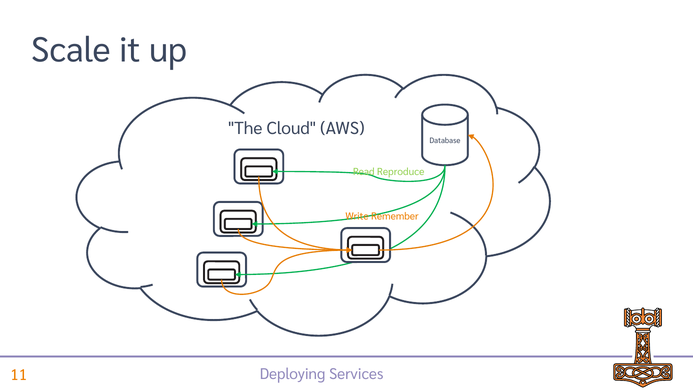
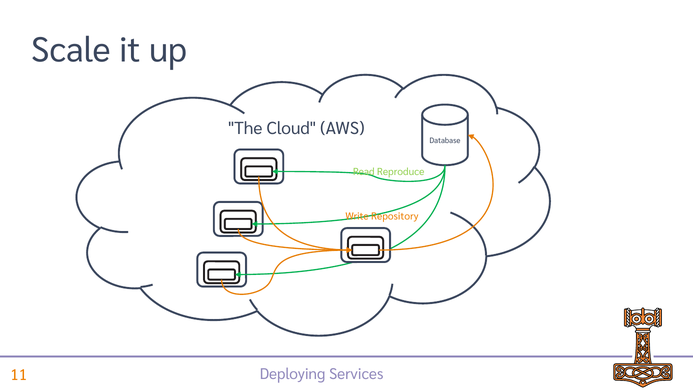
Remember: Remember -> Repository
